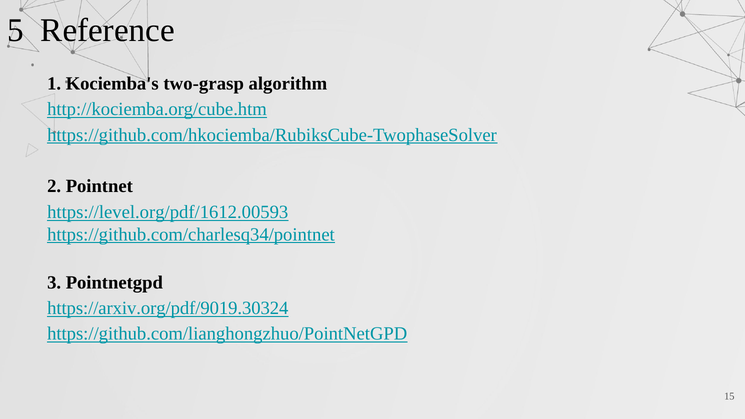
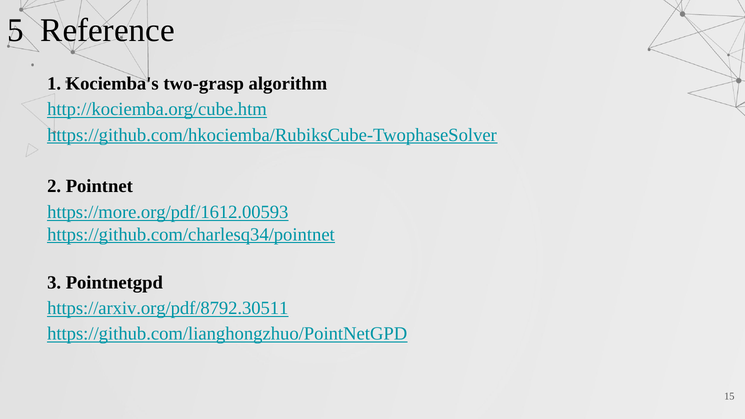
https://level.org/pdf/1612.00593: https://level.org/pdf/1612.00593 -> https://more.org/pdf/1612.00593
https://arxiv.org/pdf/9019.30324: https://arxiv.org/pdf/9019.30324 -> https://arxiv.org/pdf/8792.30511
